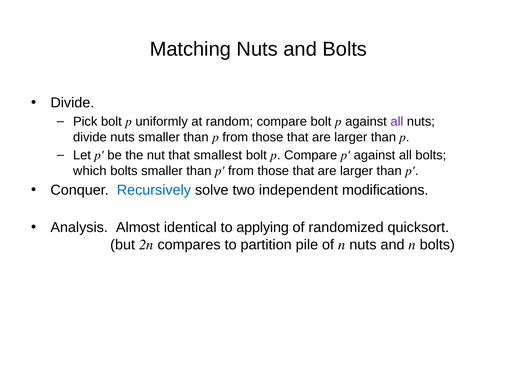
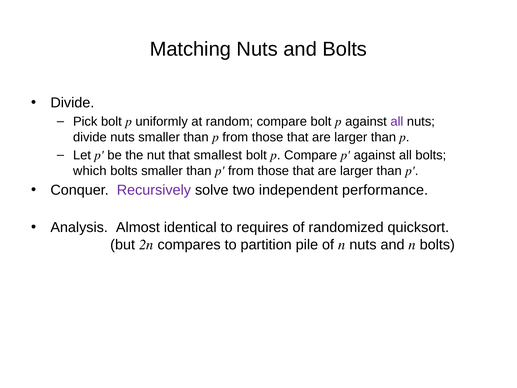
Recursively colour: blue -> purple
modifications: modifications -> performance
applying: applying -> requires
